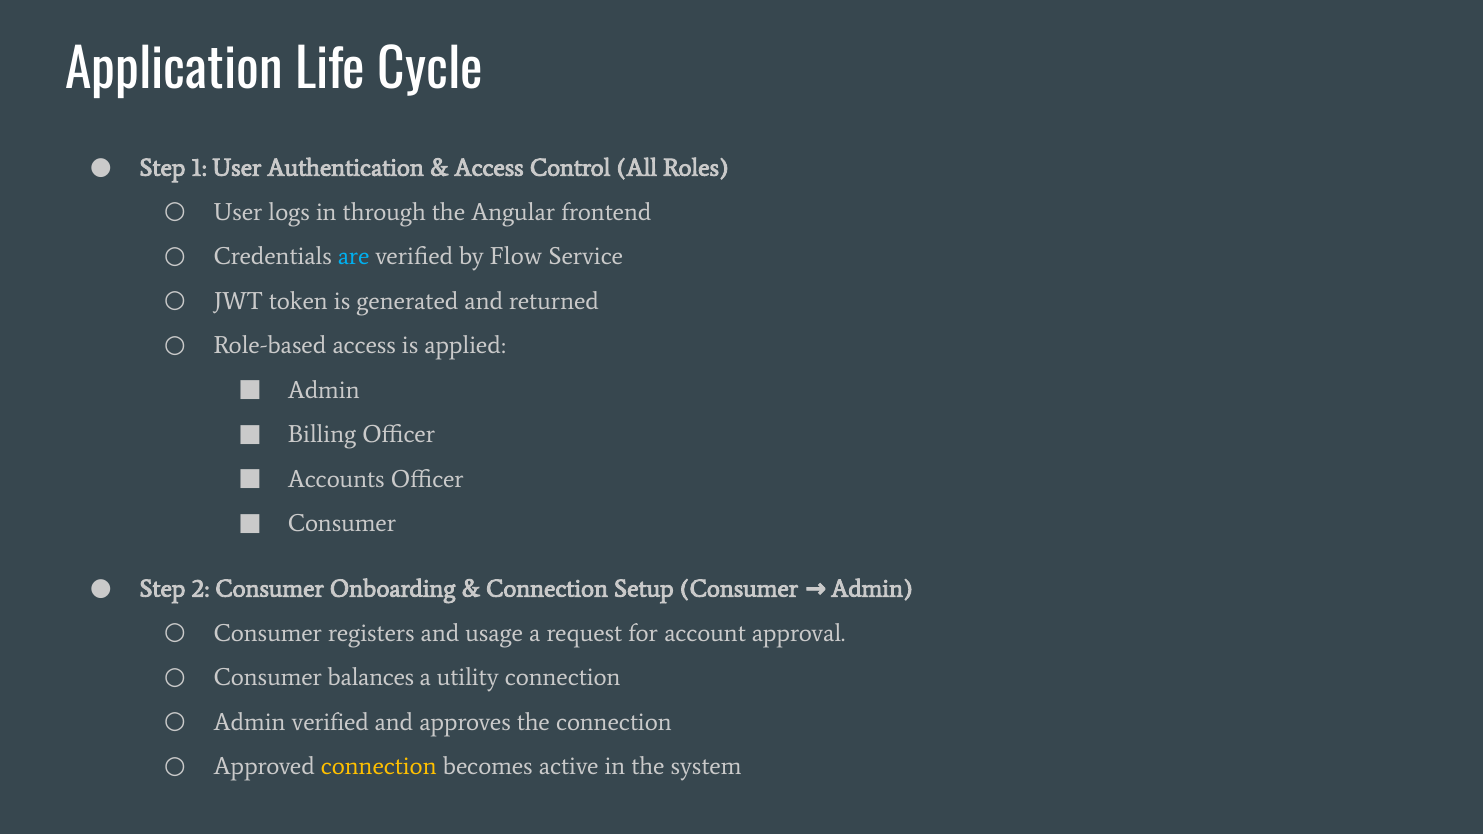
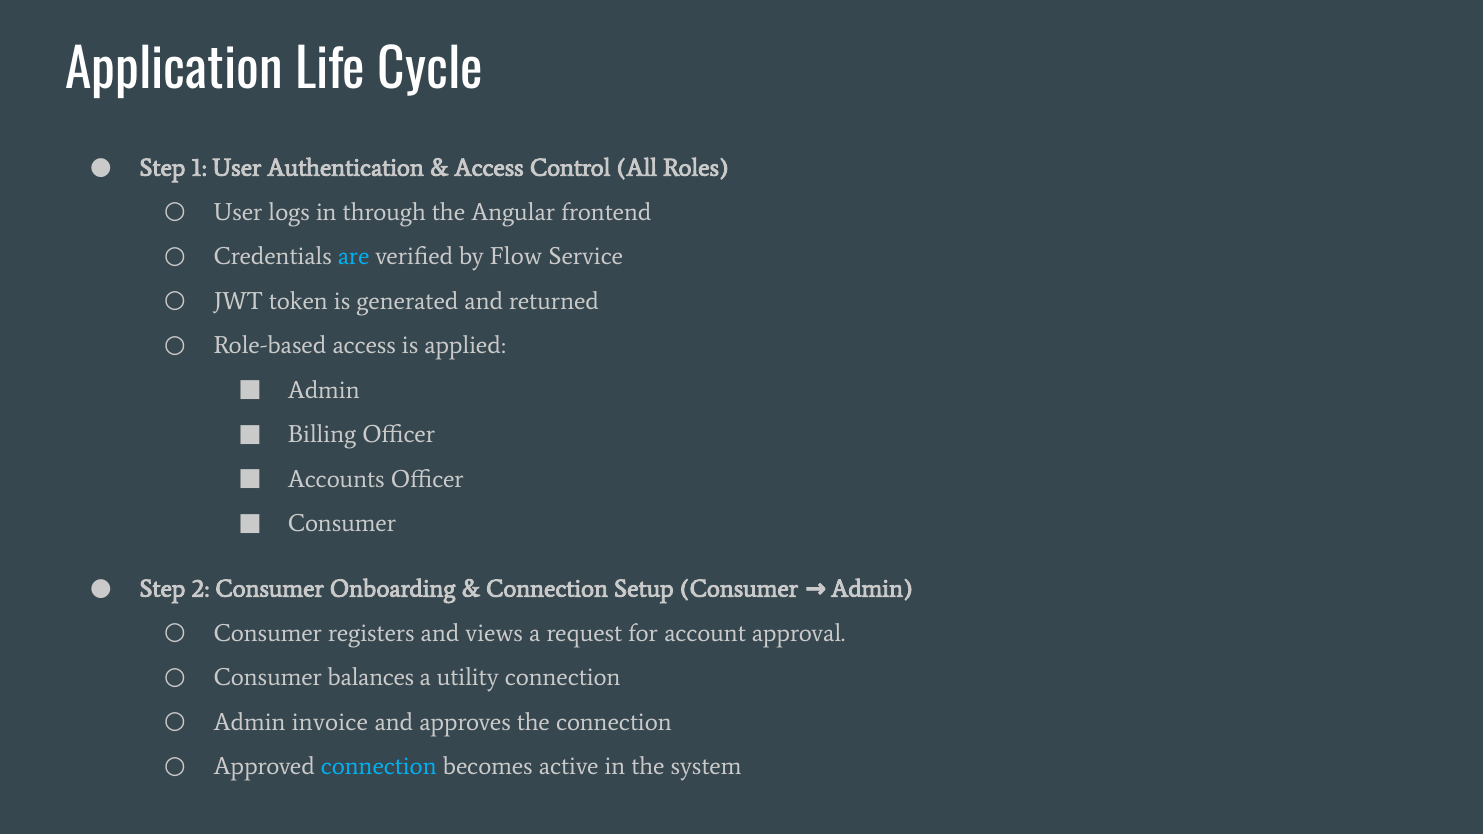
usage: usage -> views
Admin verified: verified -> invoice
connection at (379, 767) colour: yellow -> light blue
